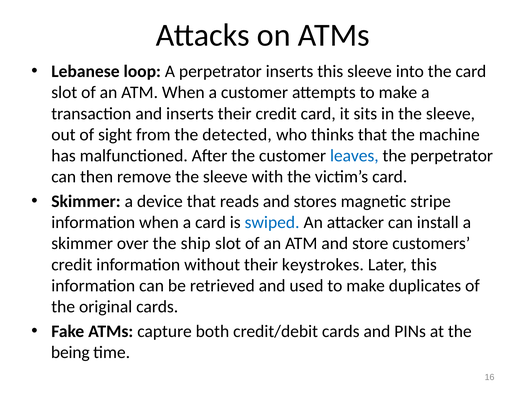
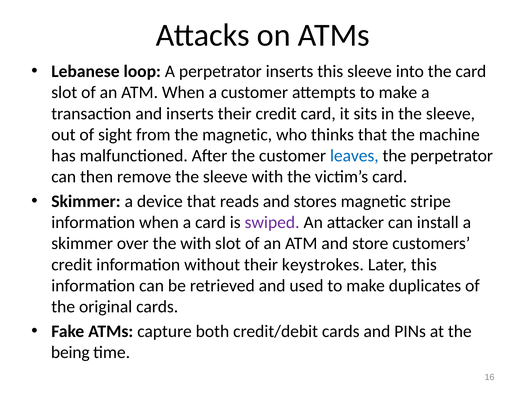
the detected: detected -> magnetic
swiped colour: blue -> purple
the ship: ship -> with
